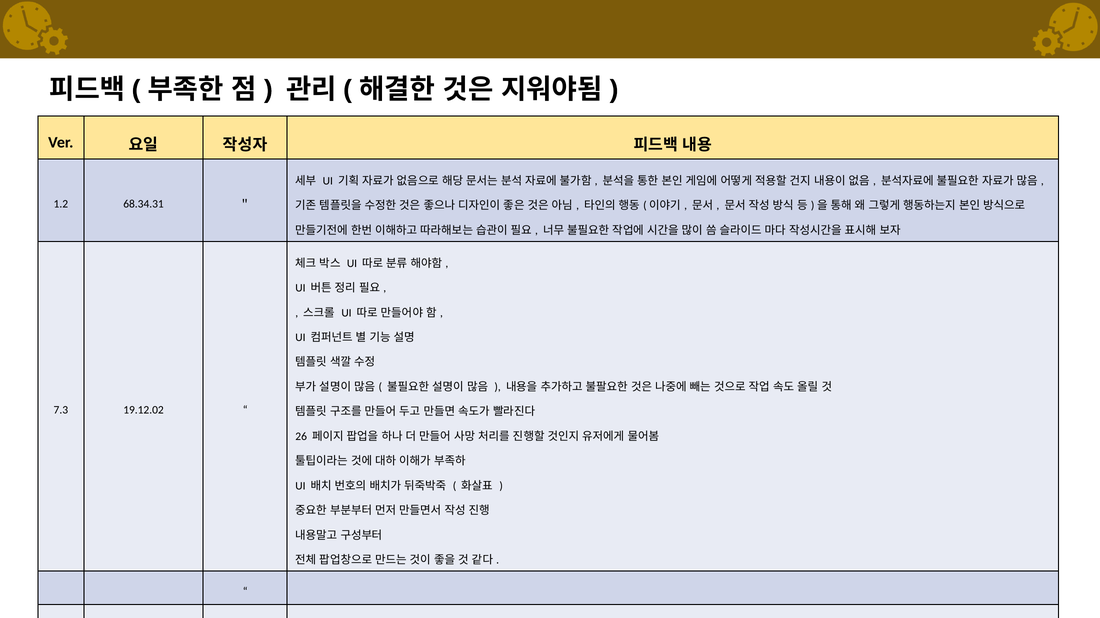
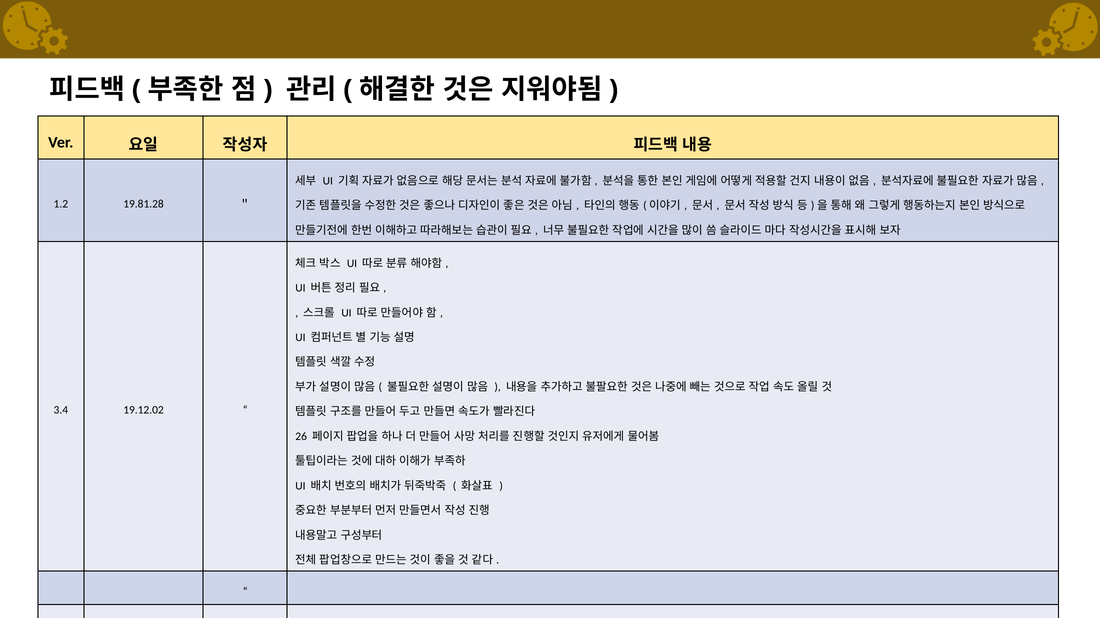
68.34.31: 68.34.31 -> 19.81.28
7.3: 7.3 -> 3.4
